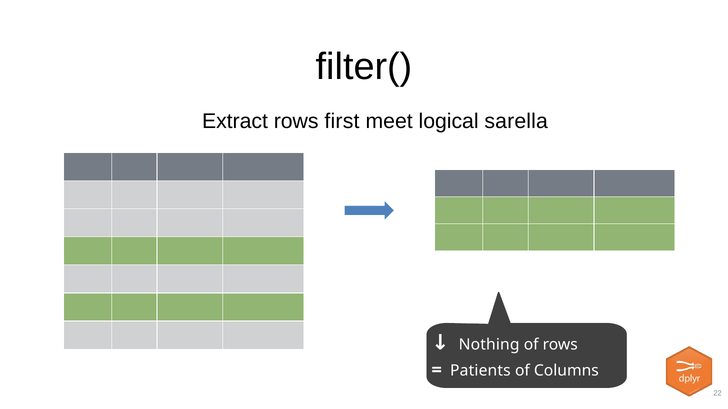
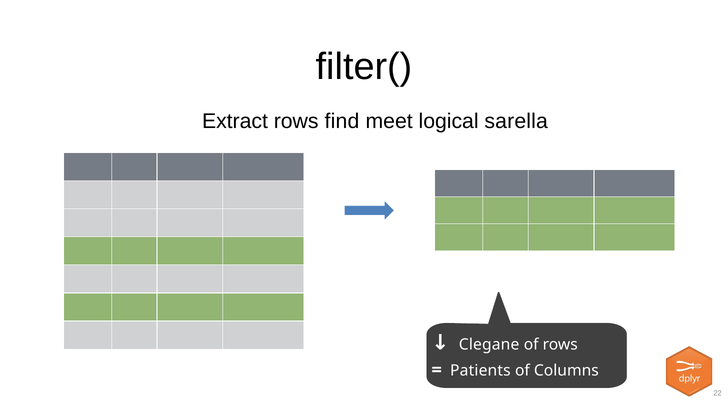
first: first -> find
Nothing: Nothing -> Clegane
